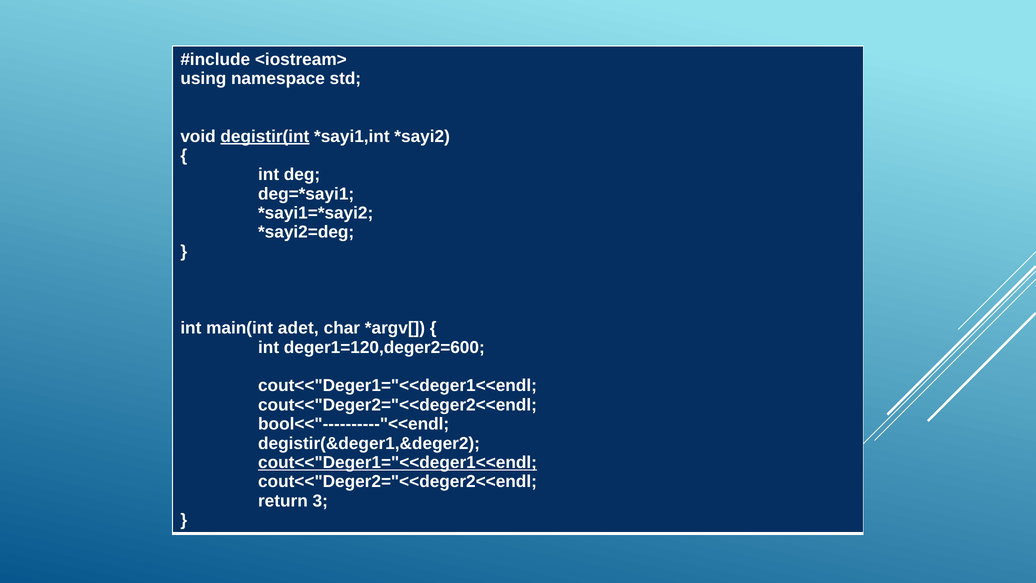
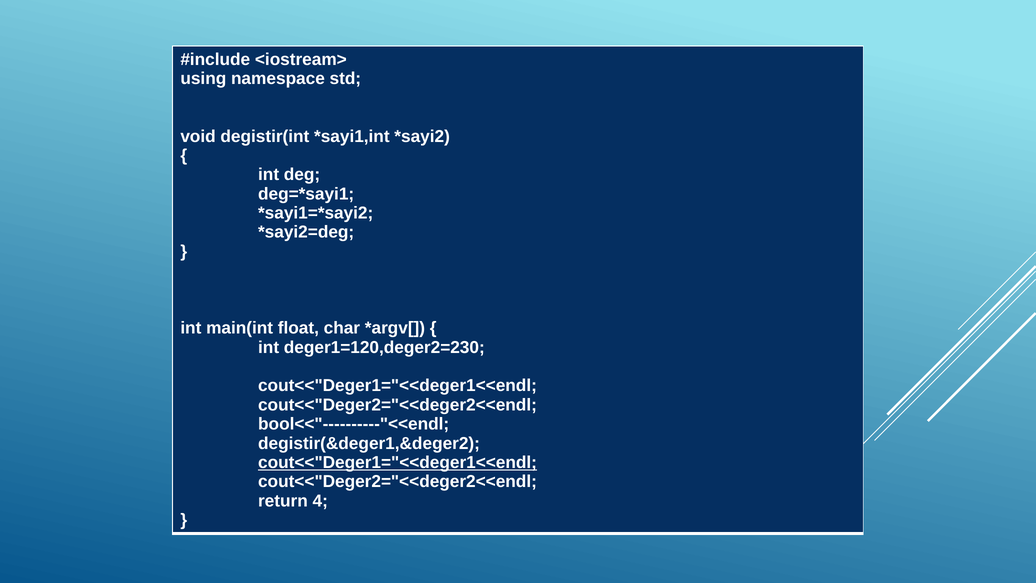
degistir(int underline: present -> none
adet: adet -> float
deger1=120,deger2=600: deger1=120,deger2=600 -> deger1=120,deger2=230
3: 3 -> 4
